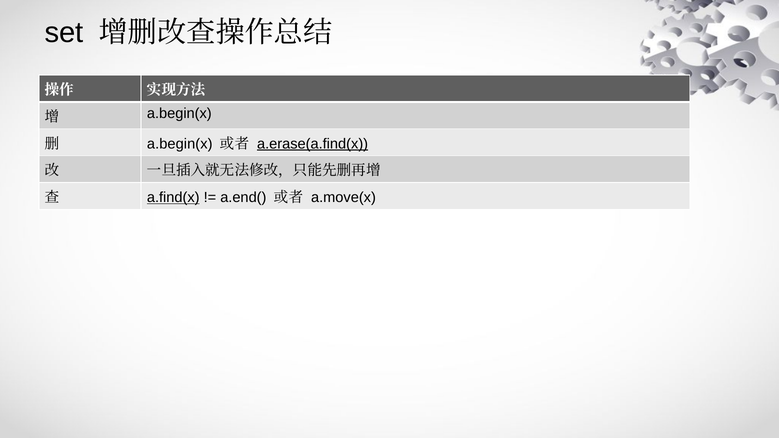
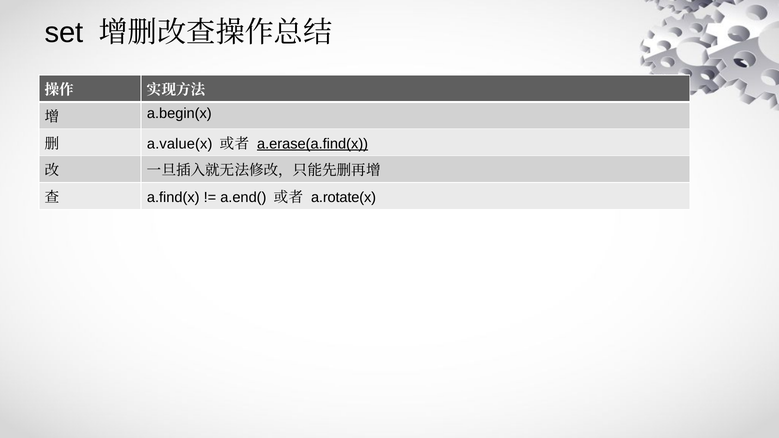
a.begin(x at (180, 144): a.begin(x -> a.value(x
a.find(x underline: present -> none
a.move(x: a.move(x -> a.rotate(x
